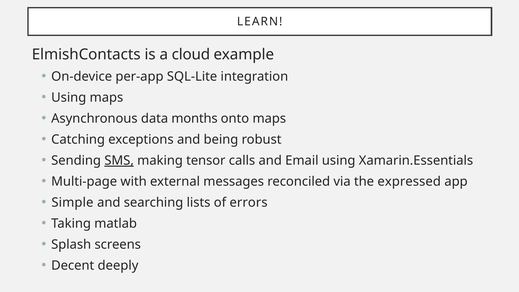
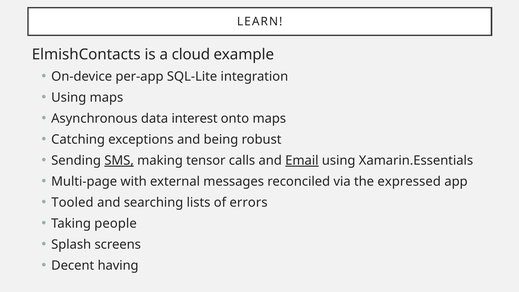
months: months -> interest
Email underline: none -> present
Simple: Simple -> Tooled
matlab: matlab -> people
deeply: deeply -> having
